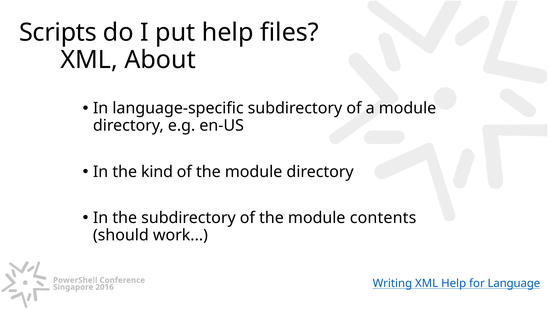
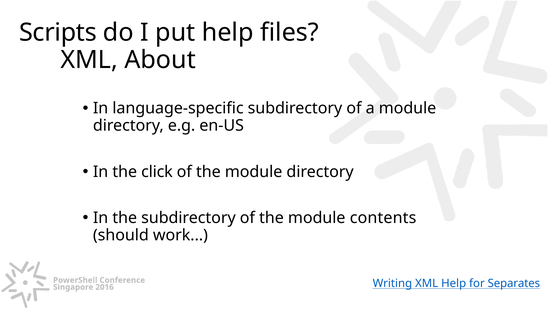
kind: kind -> click
Language: Language -> Separates
